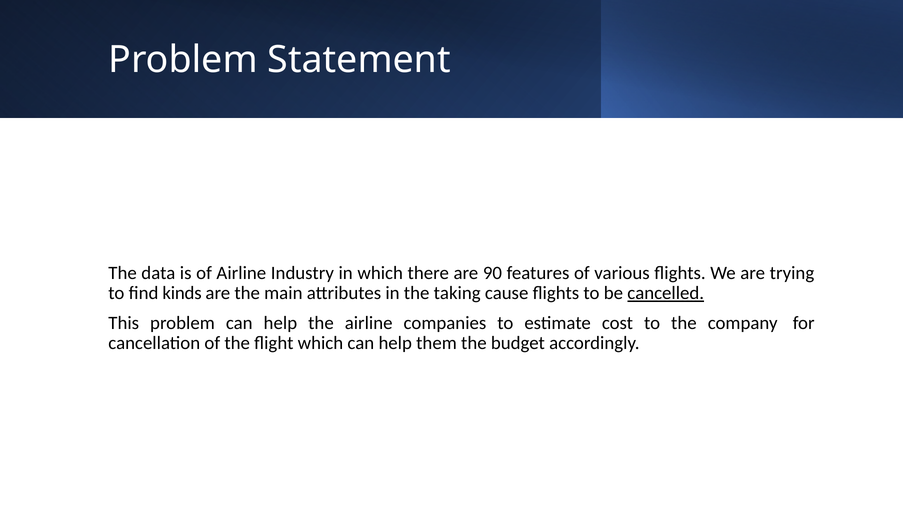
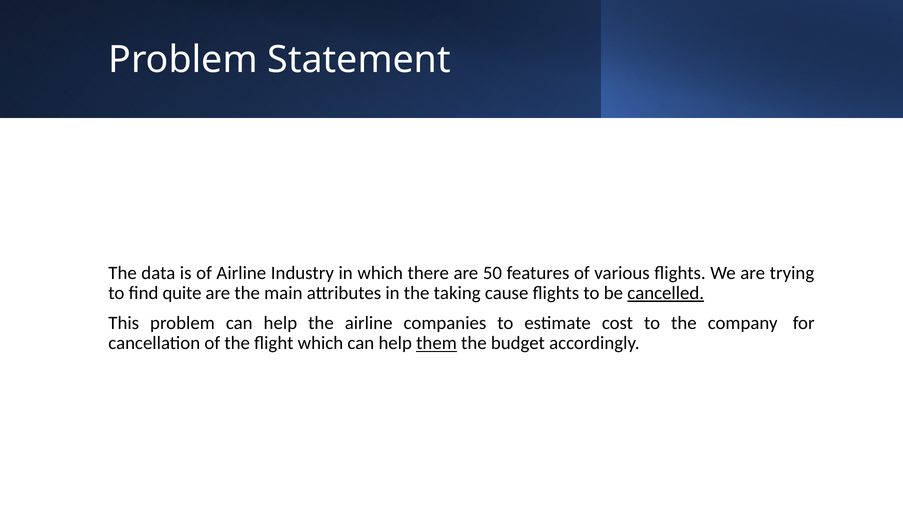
90: 90 -> 50
kinds: kinds -> quite
them underline: none -> present
